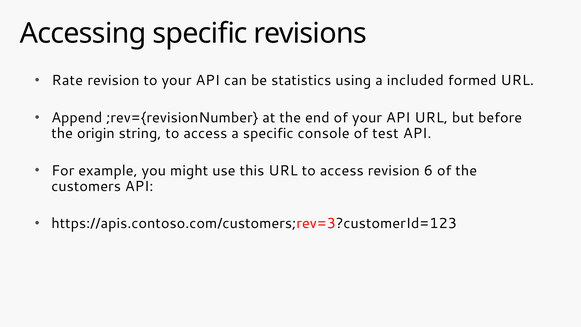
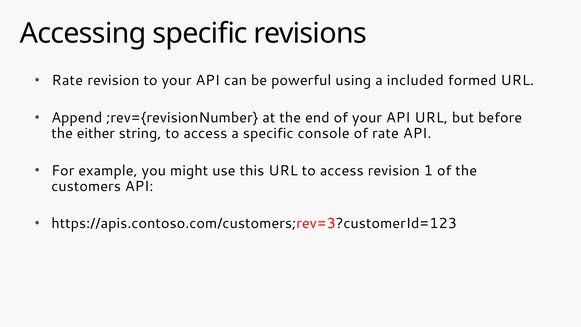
statistics: statistics -> powerful
origin: origin -> either
of test: test -> rate
6: 6 -> 1
